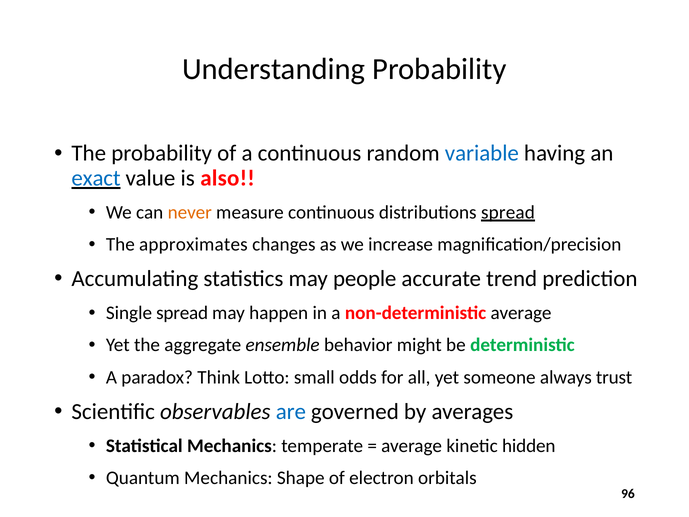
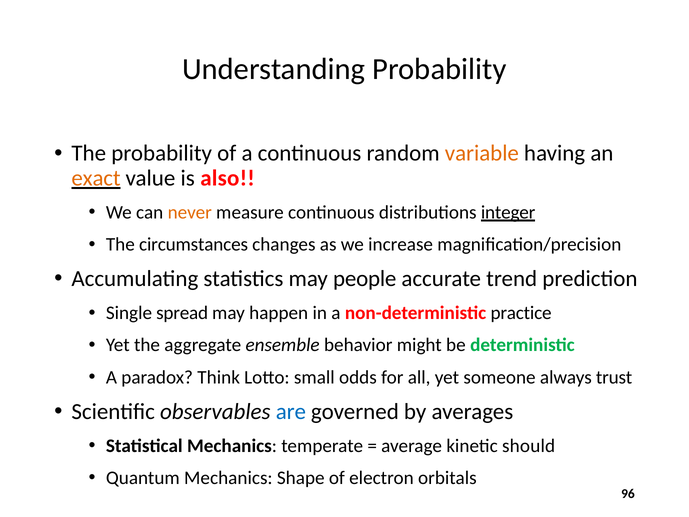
variable colour: blue -> orange
exact colour: blue -> orange
distributions spread: spread -> integer
approximates: approximates -> circumstances
non-deterministic average: average -> practice
hidden: hidden -> should
